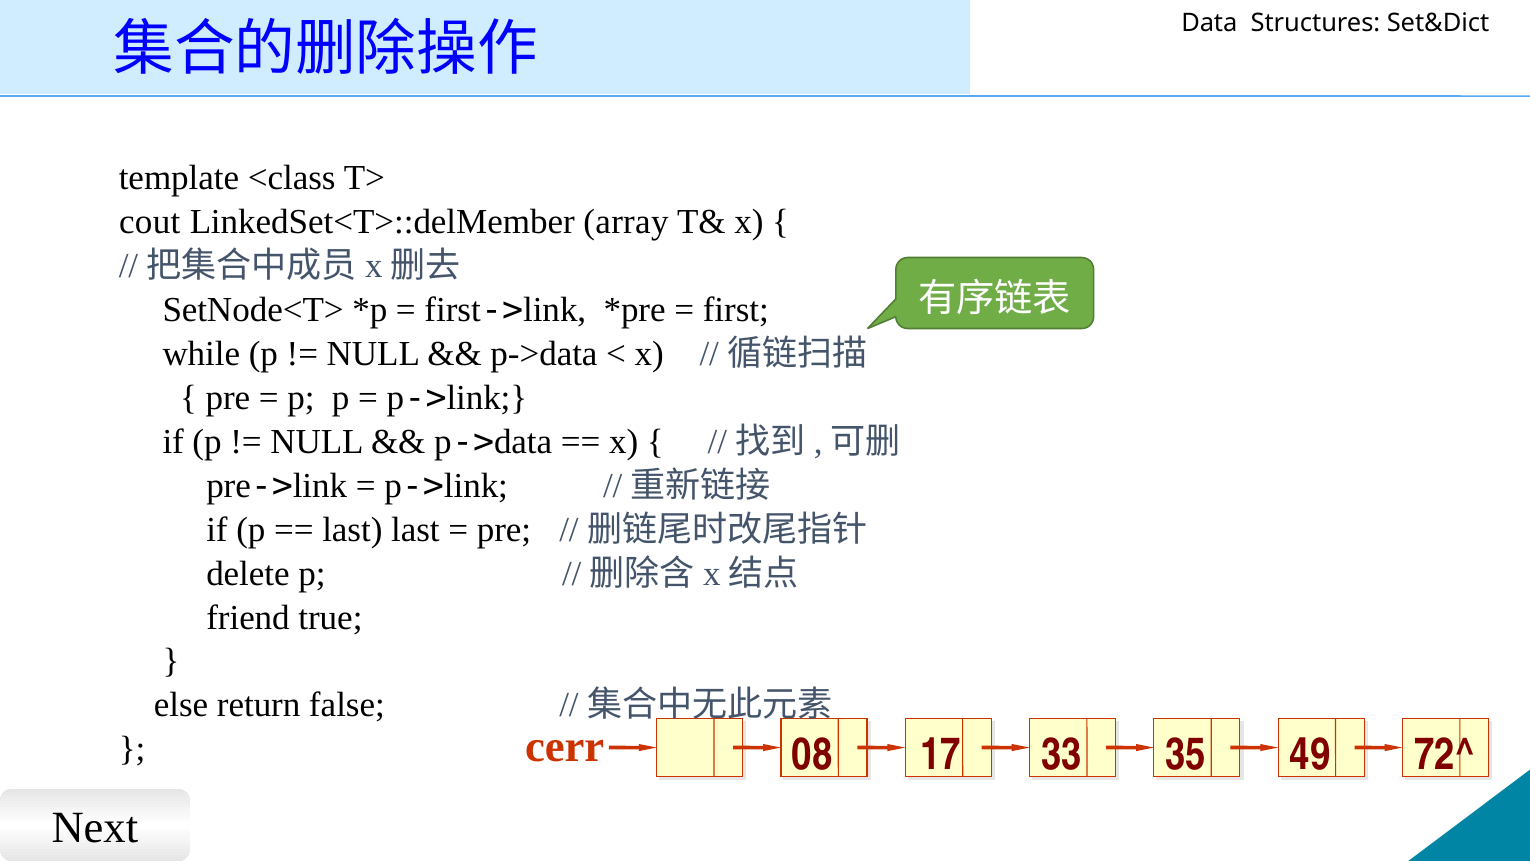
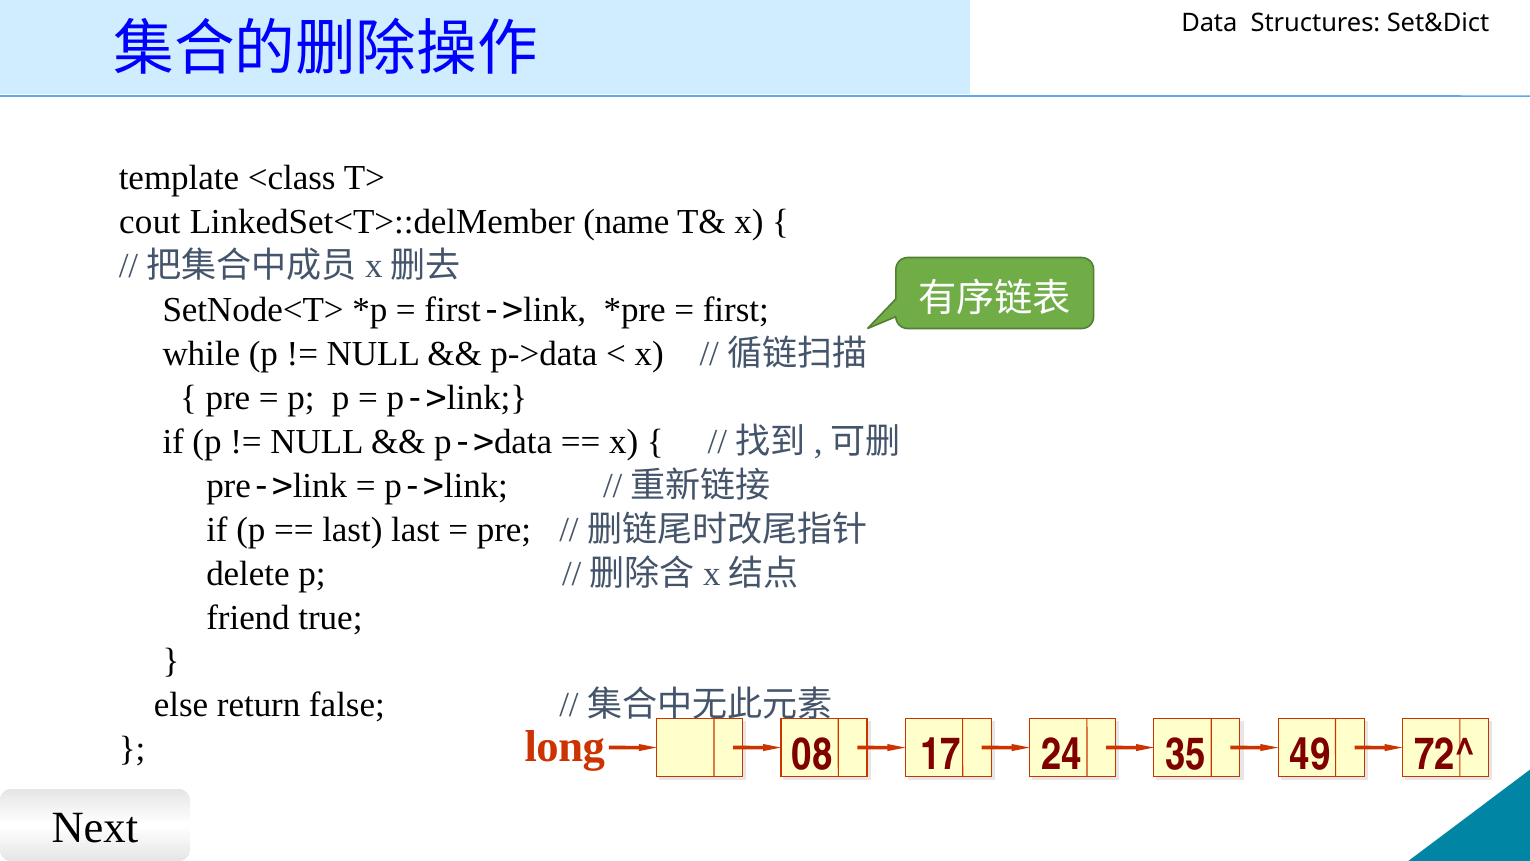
array: array -> name
cerr: cerr -> long
33: 33 -> 24
